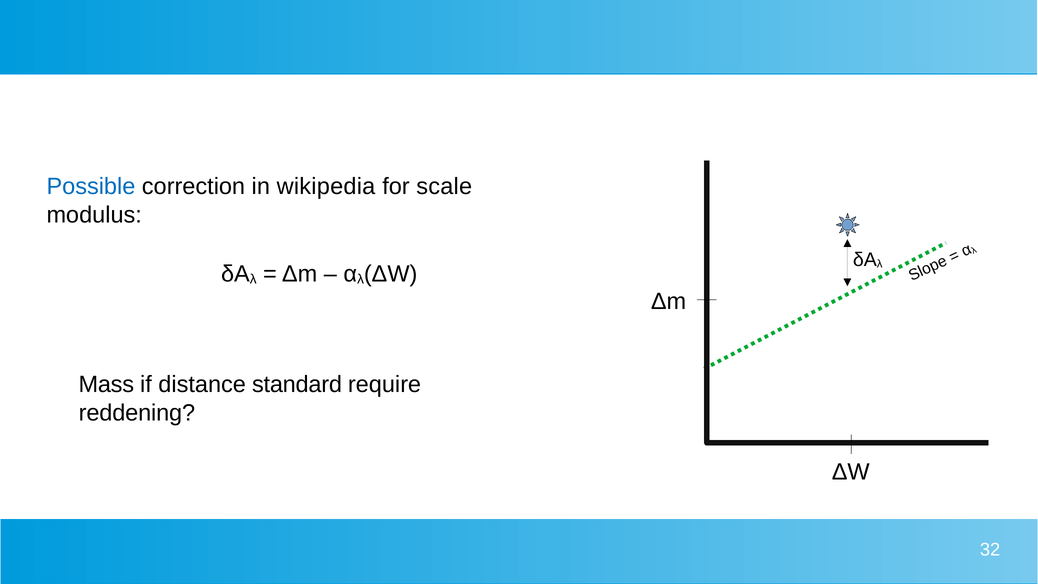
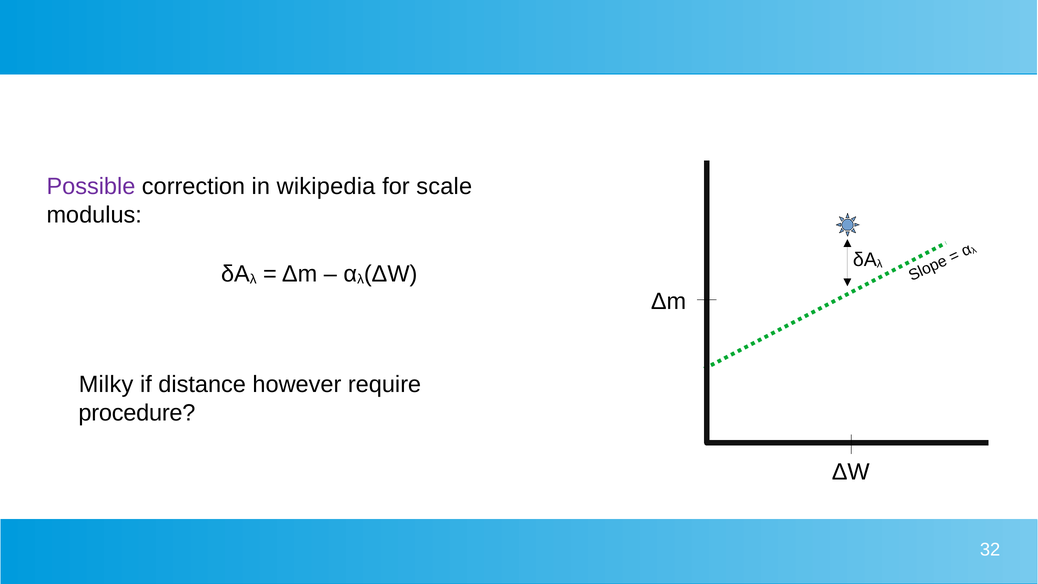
Possible colour: blue -> purple
Mass: Mass -> Milky
standard: standard -> however
reddening: reddening -> procedure
